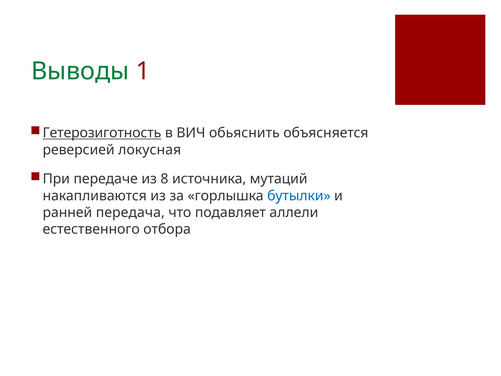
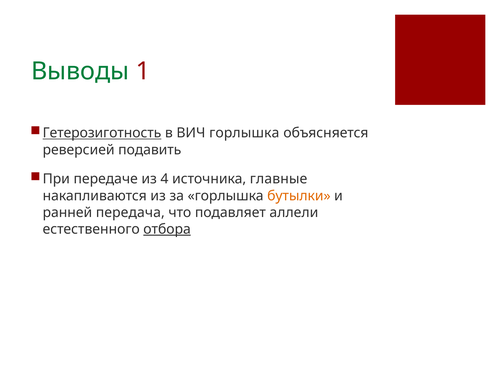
ВИЧ обьяснить: обьяснить -> горлышка
локусная: локусная -> подавить
8: 8 -> 4
мутаций: мутаций -> главные
бутылки colour: blue -> orange
отбора underline: none -> present
